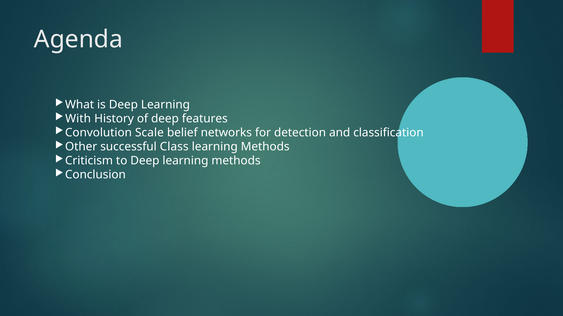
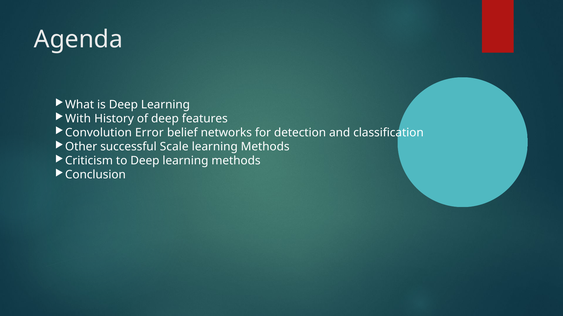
Scale: Scale -> Error
Class: Class -> Scale
